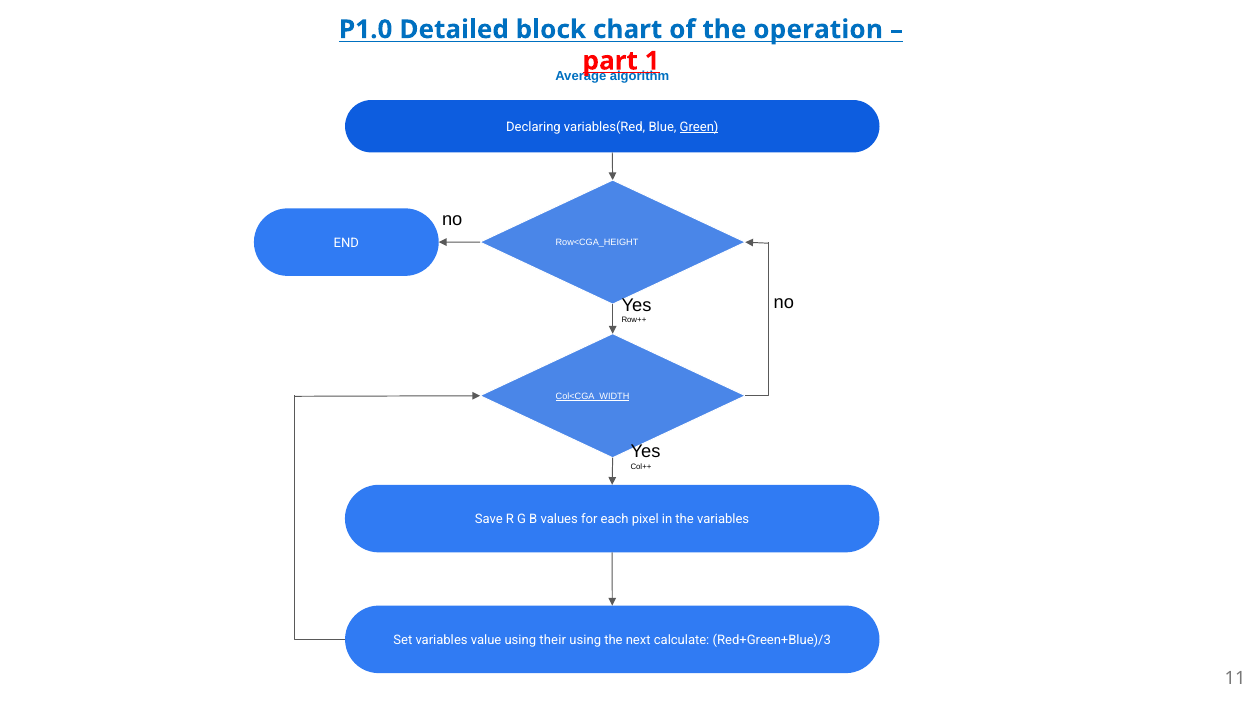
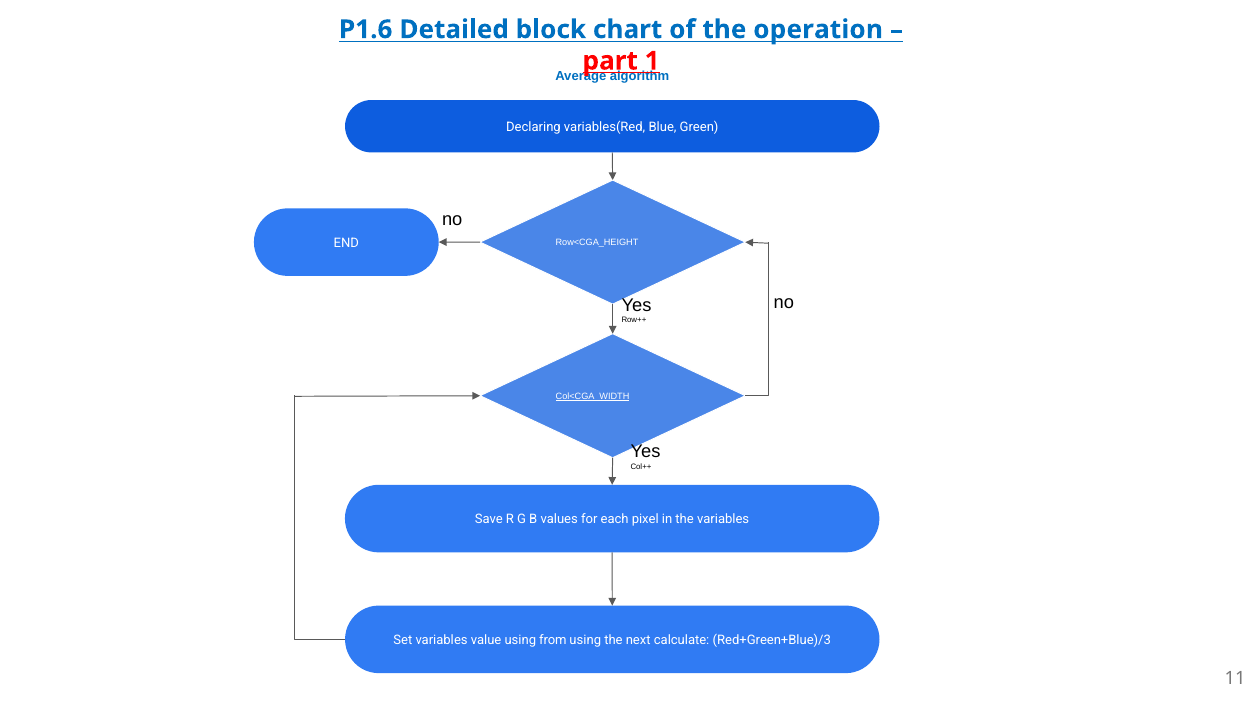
P1.0: P1.0 -> P1.6
Green underline: present -> none
their: their -> from
